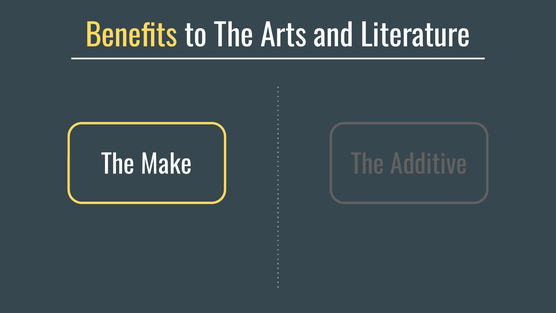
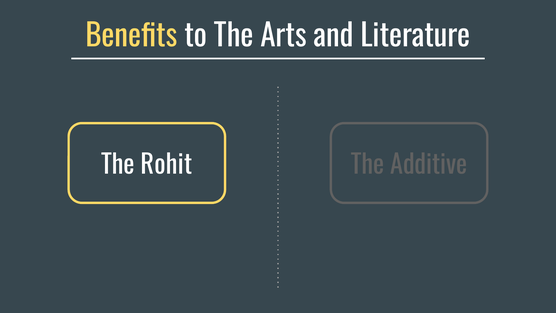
Make: Make -> Rohit
